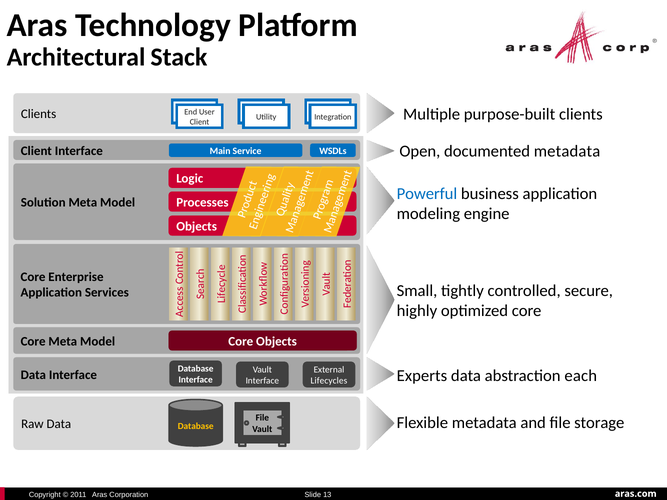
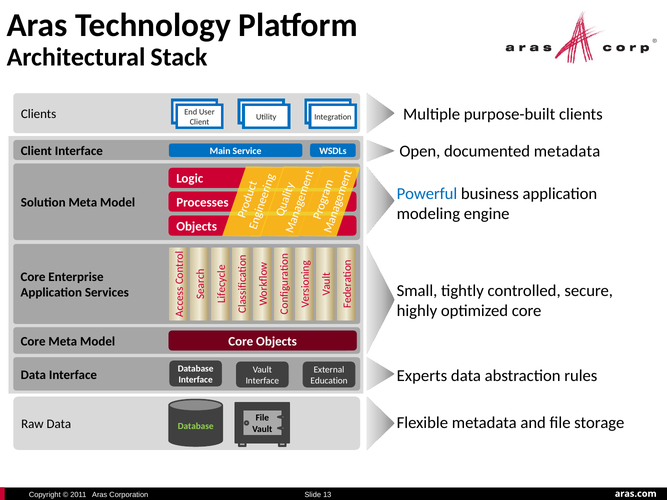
each: each -> rules
Lifecycles: Lifecycles -> Education
Database at (196, 427) colour: yellow -> light green
